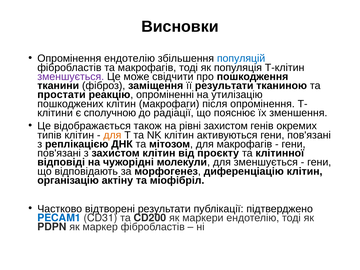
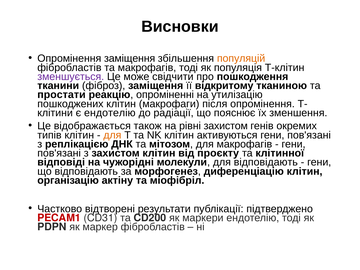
Опромінення ендотелію: ендотелію -> заміщення
популяцій colour: blue -> orange
її результати: результати -> відкритому
є сполучною: сполучною -> ендотелію
для зменшується: зменшується -> відповідають
PECAM1 colour: blue -> red
